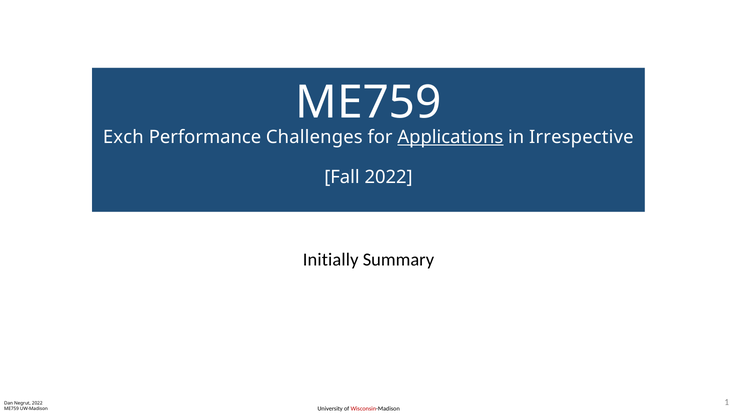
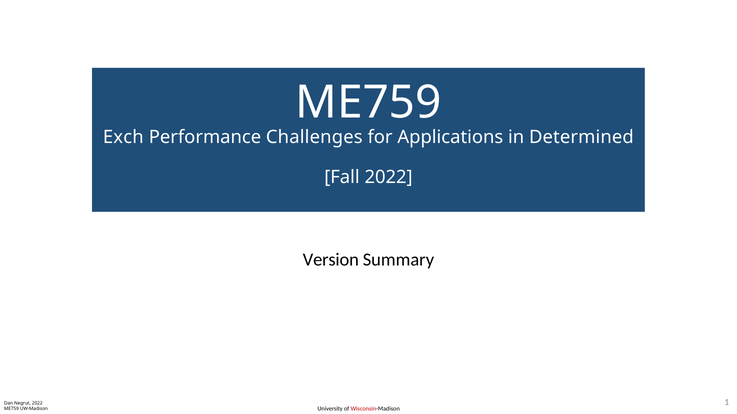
Applications underline: present -> none
Irrespective: Irrespective -> Determined
Initially: Initially -> Version
